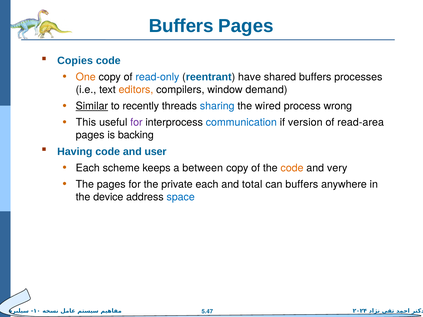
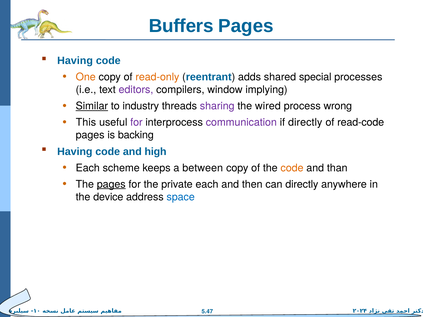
Copies at (75, 61): Copies -> Having
read-only colour: blue -> orange
have: have -> adds
shared buffers: buffers -> special
editors colour: orange -> purple
demand: demand -> implying
recently: recently -> industry
sharing colour: blue -> purple
communication colour: blue -> purple
if version: version -> directly
read-area: read-area -> read-code
user: user -> high
very: very -> than
pages at (111, 184) underline: none -> present
total: total -> then
can buffers: buffers -> directly
